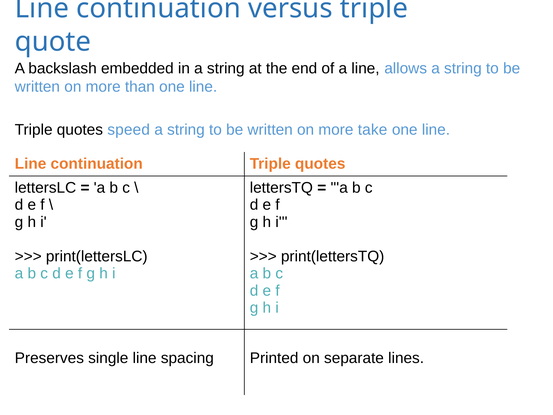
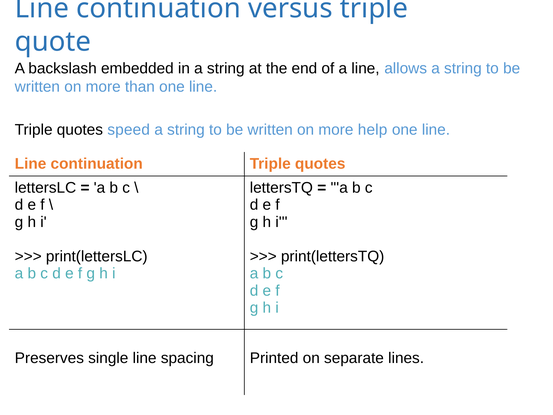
take: take -> help
